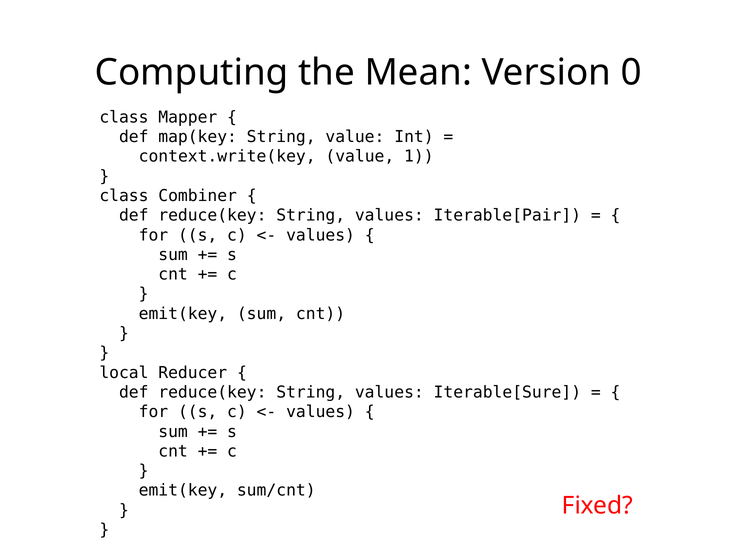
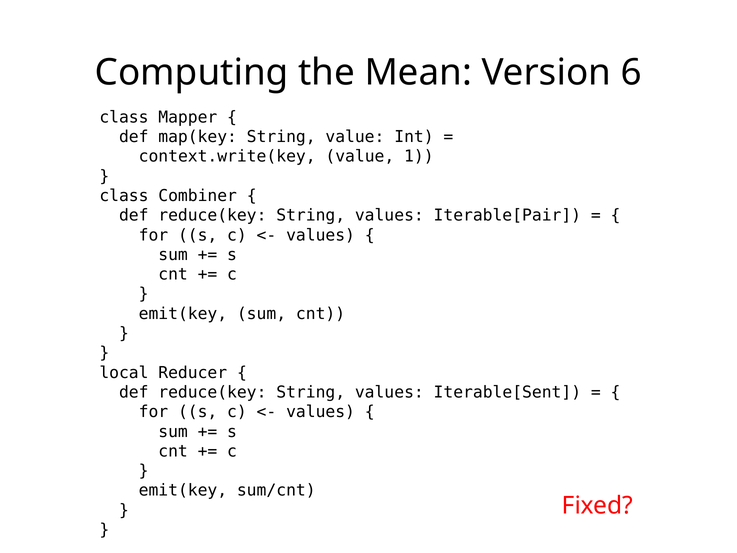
0: 0 -> 6
Iterable[Sure: Iterable[Sure -> Iterable[Sent
